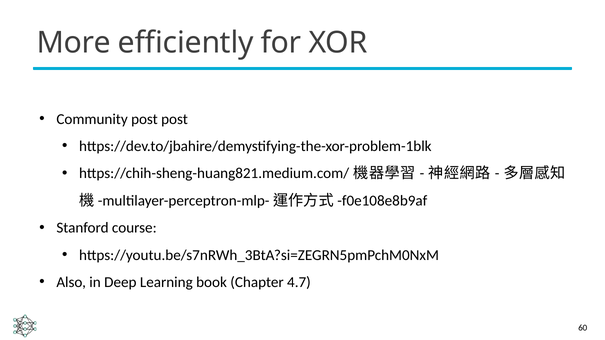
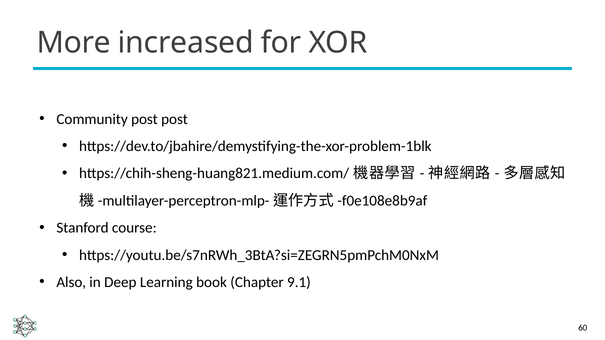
efficiently: efficiently -> increased
4.7: 4.7 -> 9.1
